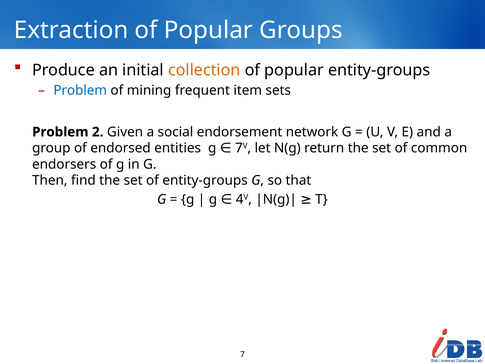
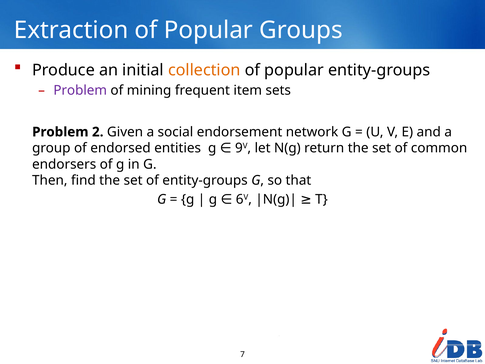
Problem at (80, 90) colour: blue -> purple
g 7: 7 -> 9
4: 4 -> 6
